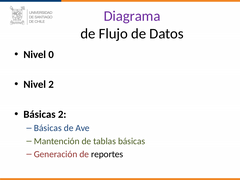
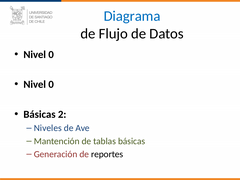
Diagrama colour: purple -> blue
2 at (51, 84): 2 -> 0
Básicas at (48, 128): Básicas -> Niveles
